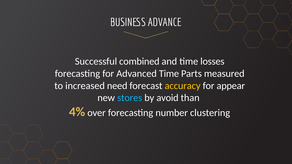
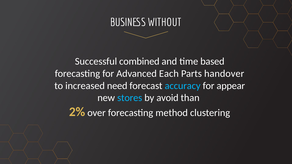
ADVANCE: ADVANCE -> WITHOUT
losses: losses -> based
Advanced Time: Time -> Each
measured: measured -> handover
accuracy colour: yellow -> light blue
4%: 4% -> 2%
number: number -> method
